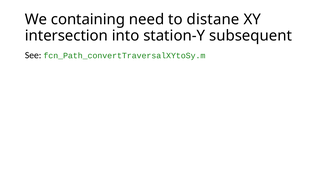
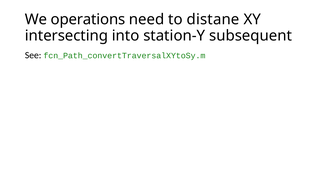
containing: containing -> operations
intersection: intersection -> intersecting
